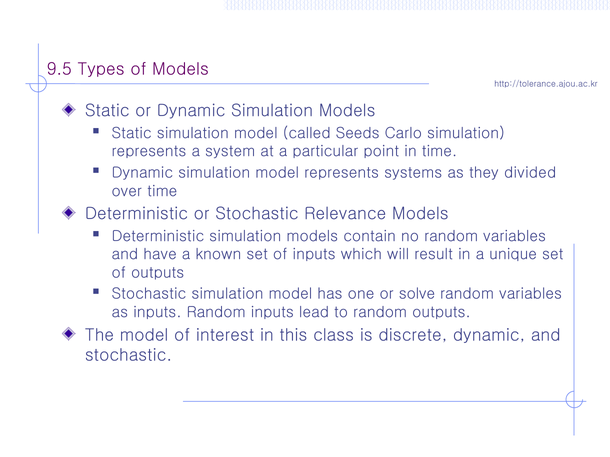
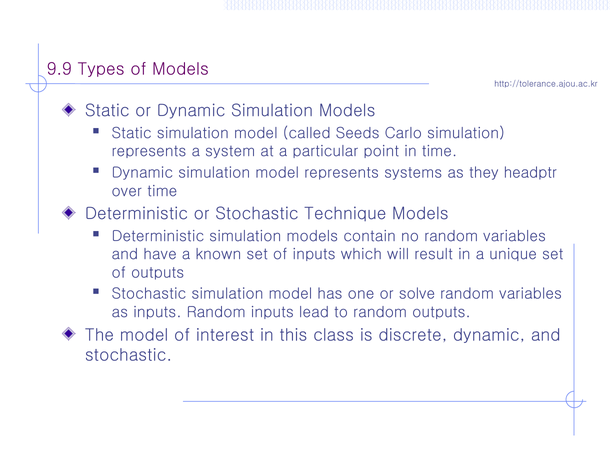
9.5: 9.5 -> 9.9
divided: divided -> headptr
Relevance: Relevance -> Technique
